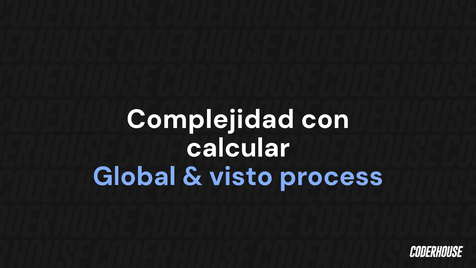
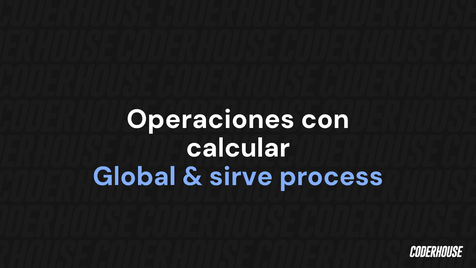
Complejidad: Complejidad -> Operaciones
visto: visto -> sirve
